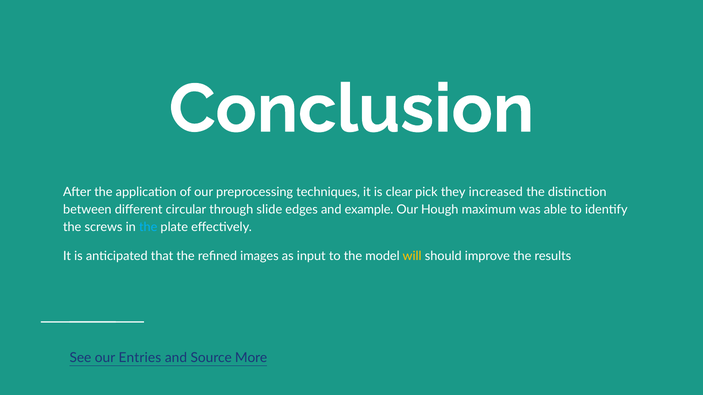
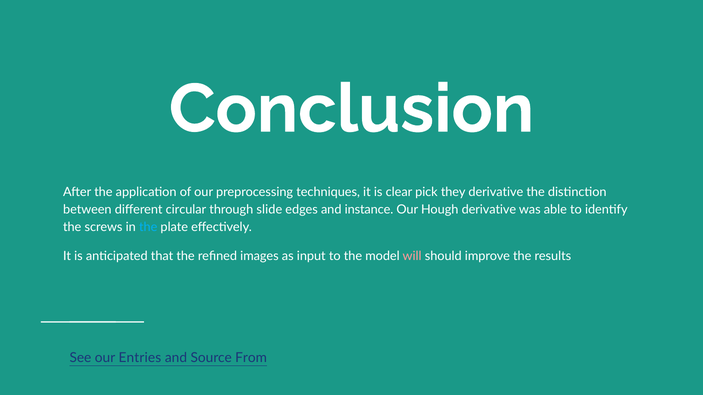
they increased: increased -> derivative
example: example -> instance
Hough maximum: maximum -> derivative
will colour: yellow -> pink
More: More -> From
